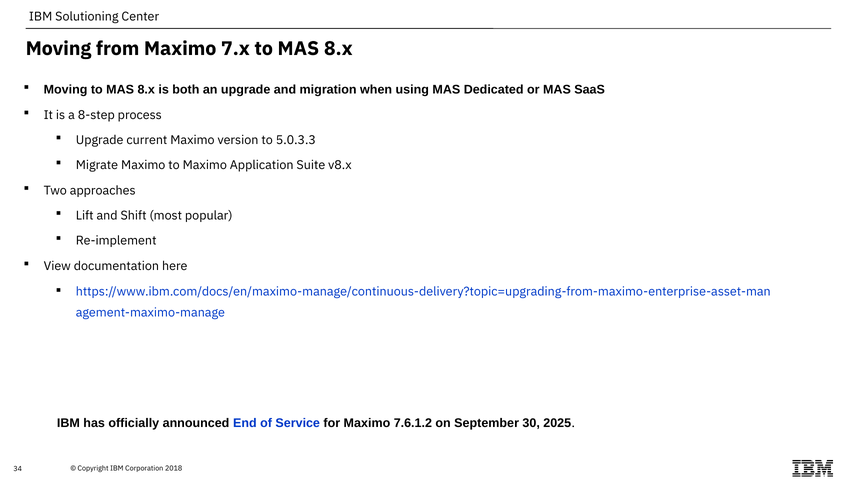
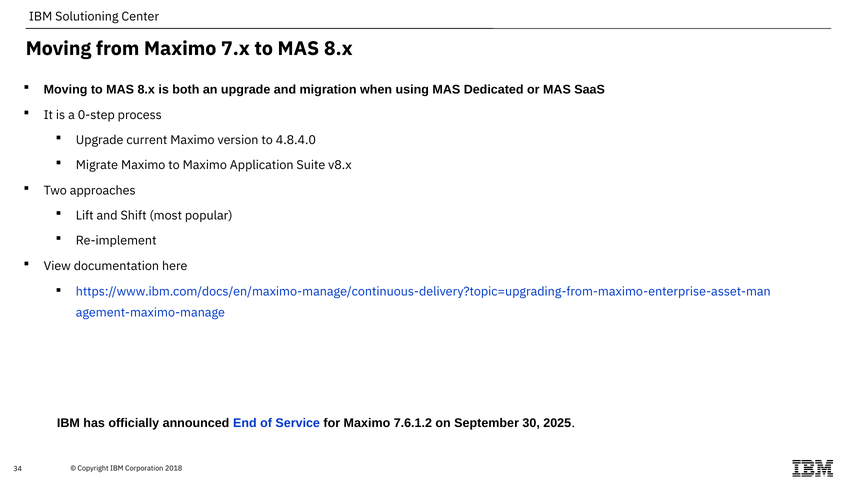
8-step: 8-step -> 0-step
5.0.3.3: 5.0.3.3 -> 4.8.4.0
